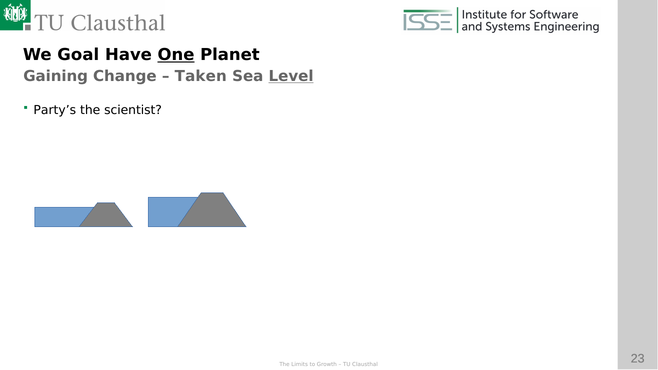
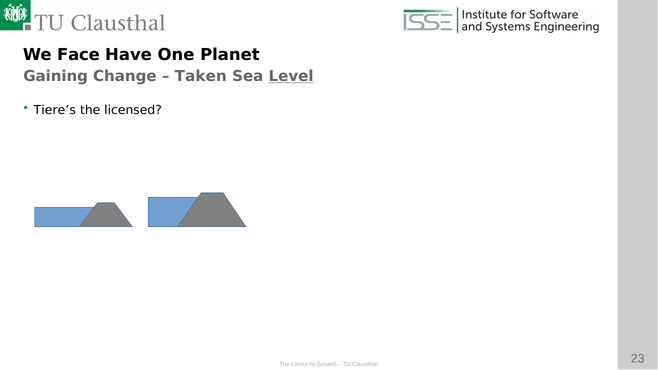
Goal: Goal -> Face
One underline: present -> none
Party’s: Party’s -> Tiere’s
scientist: scientist -> licensed
